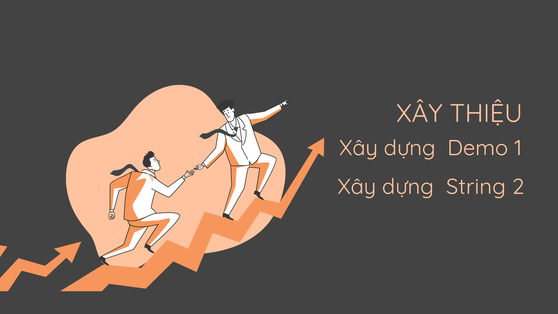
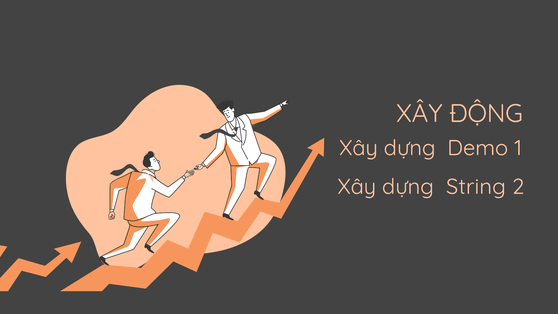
THIỆU: THIỆU -> ĐỘNG
